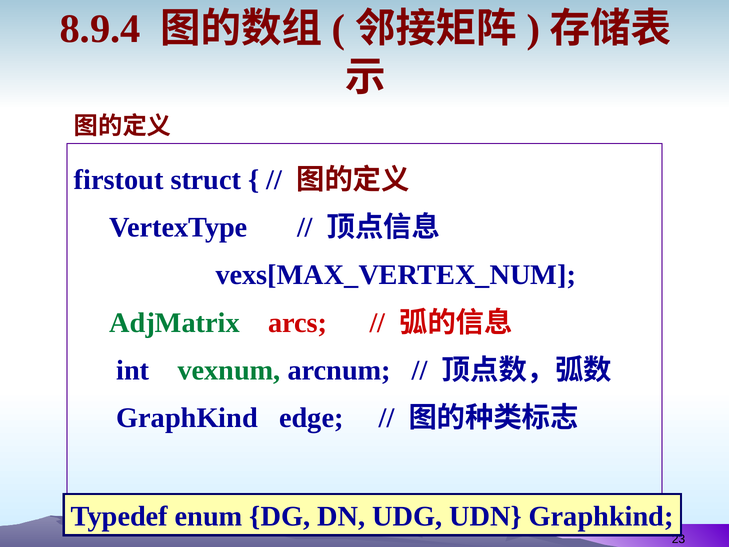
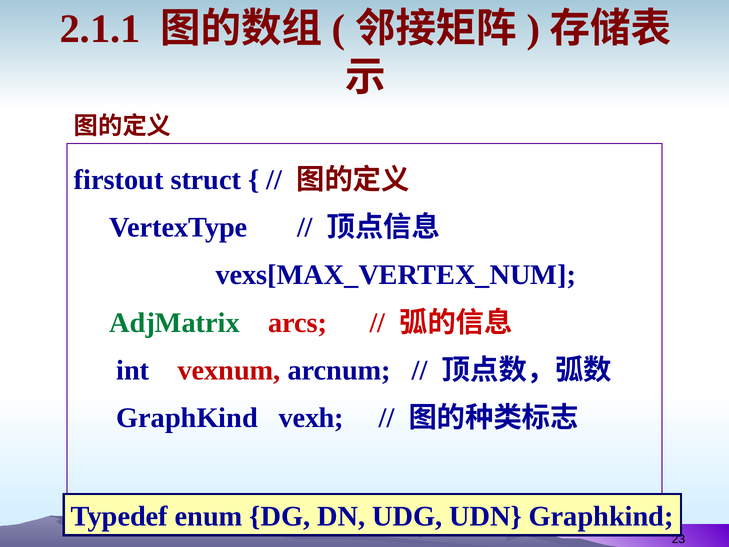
8.9.4: 8.9.4 -> 2.1.1
vexnum colour: green -> red
edge: edge -> vexh
